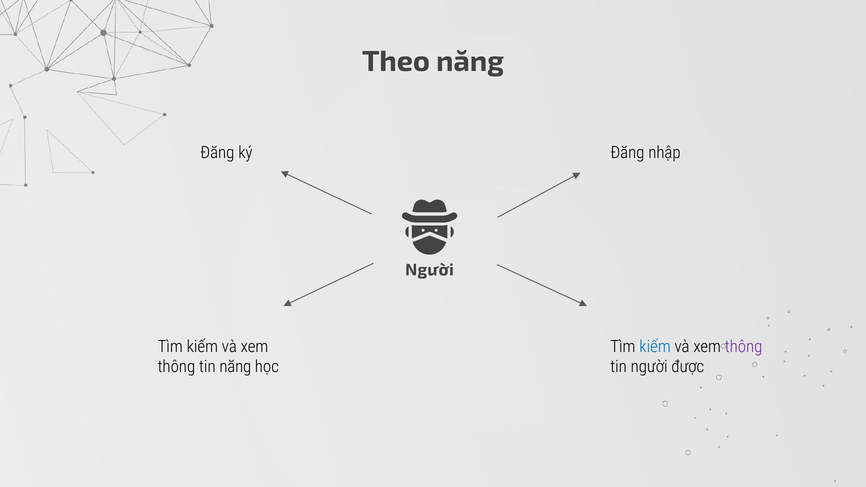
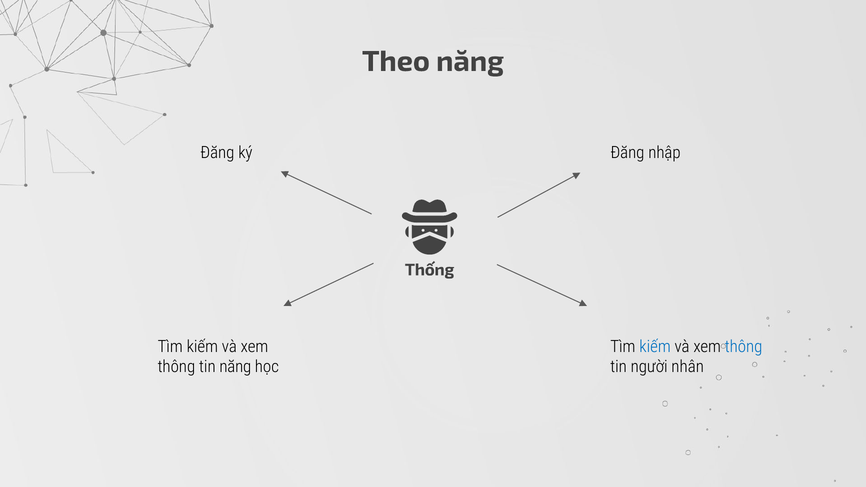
Người at (429, 270): Người -> Thống
thông at (744, 347) colour: purple -> blue
được: được -> nhân
